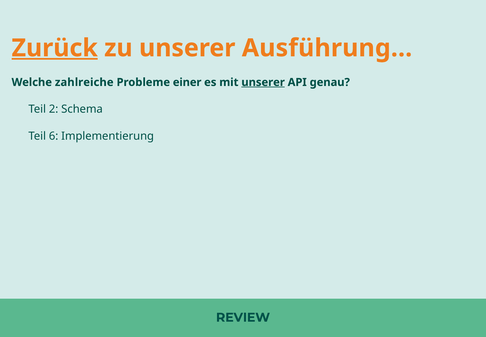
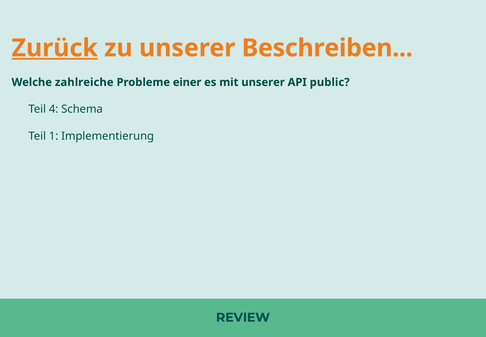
Ausführung: Ausführung -> Beschreiben
unserer at (263, 82) underline: present -> none
genau: genau -> public
2: 2 -> 4
6: 6 -> 1
